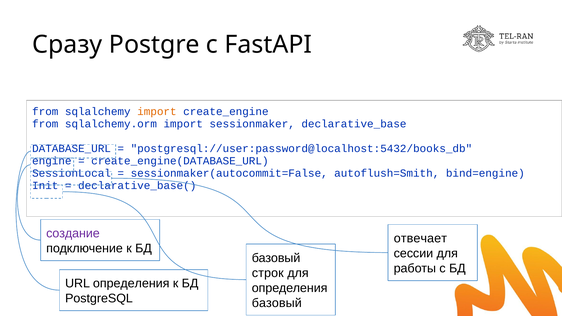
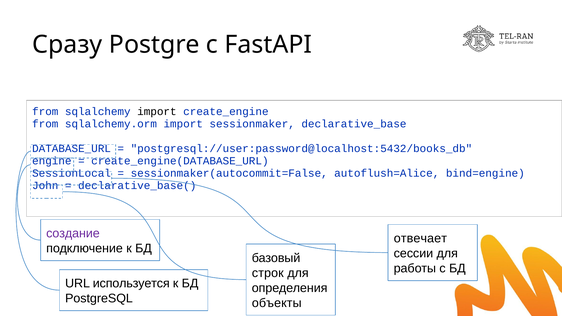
import at (157, 111) colour: orange -> black
autoflush=Smith: autoflush=Smith -> autoflush=Alice
Init: Init -> John
URL определения: определения -> используется
базовый at (277, 303): базовый -> объекты
